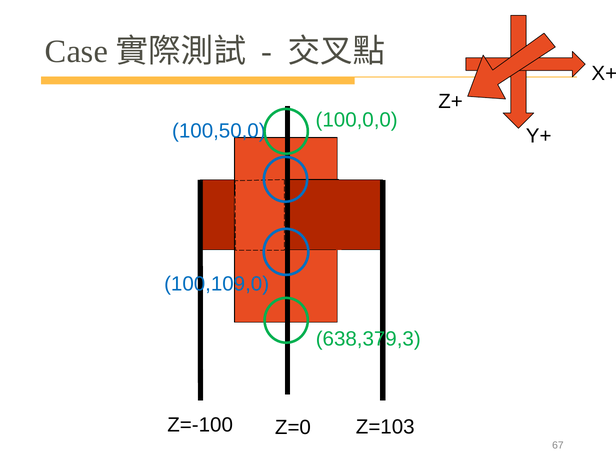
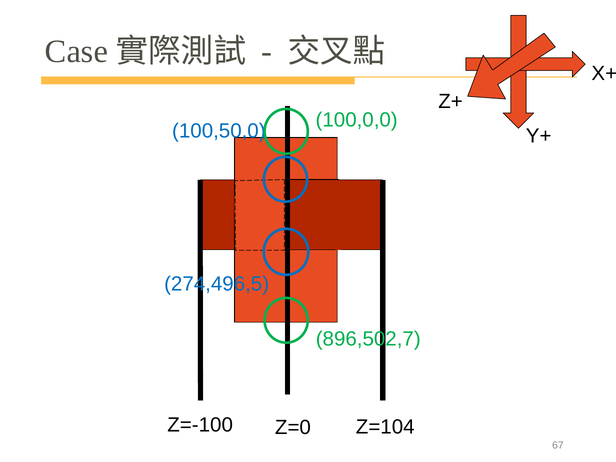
100,109,0: 100,109,0 -> 274,496,5
638,379,3: 638,379,3 -> 896,502,7
Z=103: Z=103 -> Z=104
